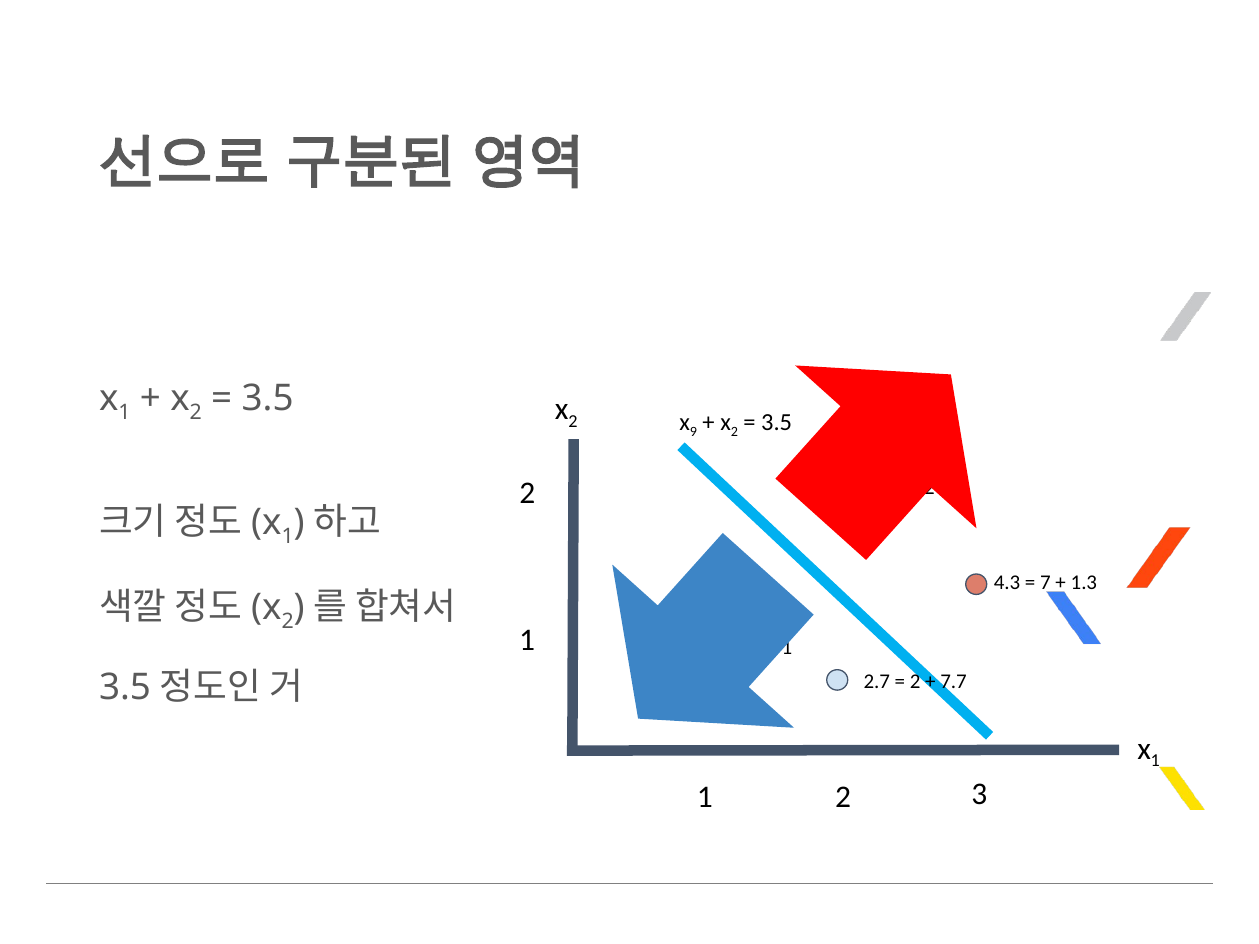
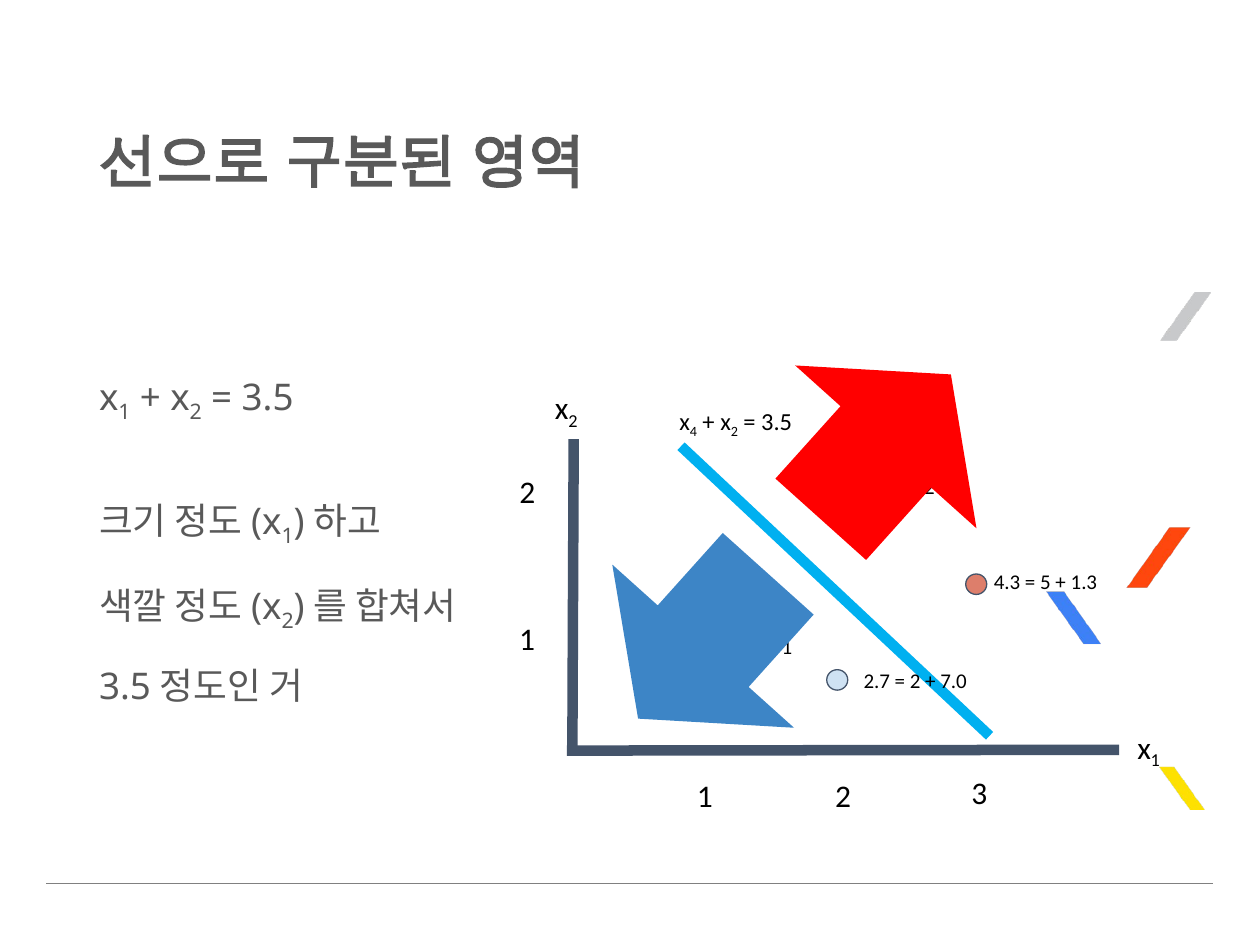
9 at (693, 432): 9 -> 4
7: 7 -> 5
7.7: 7.7 -> 7.0
